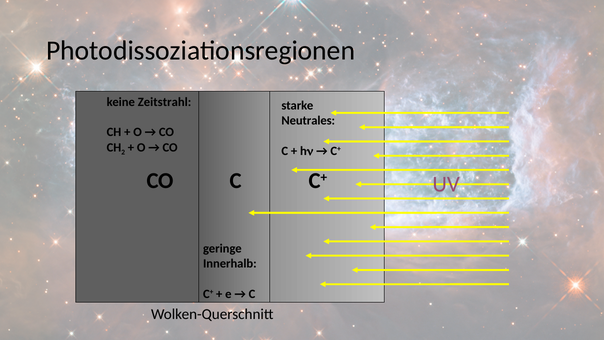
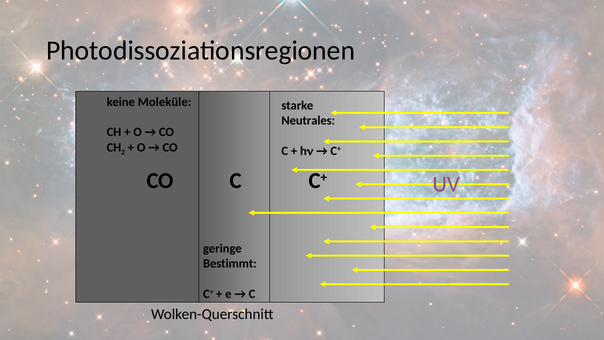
Zeitstrahl: Zeitstrahl -> Moleküle
Innerhalb: Innerhalb -> Bestimmt
